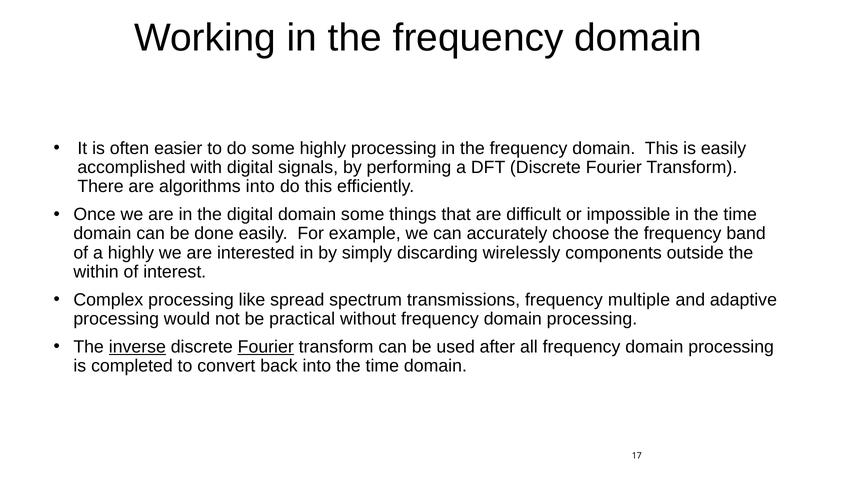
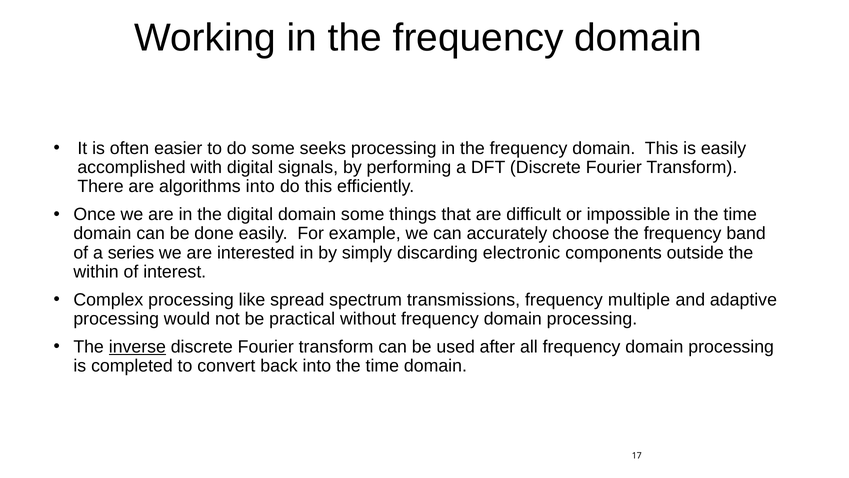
some highly: highly -> seeks
a highly: highly -> series
wirelessly: wirelessly -> electronic
Fourier at (266, 347) underline: present -> none
